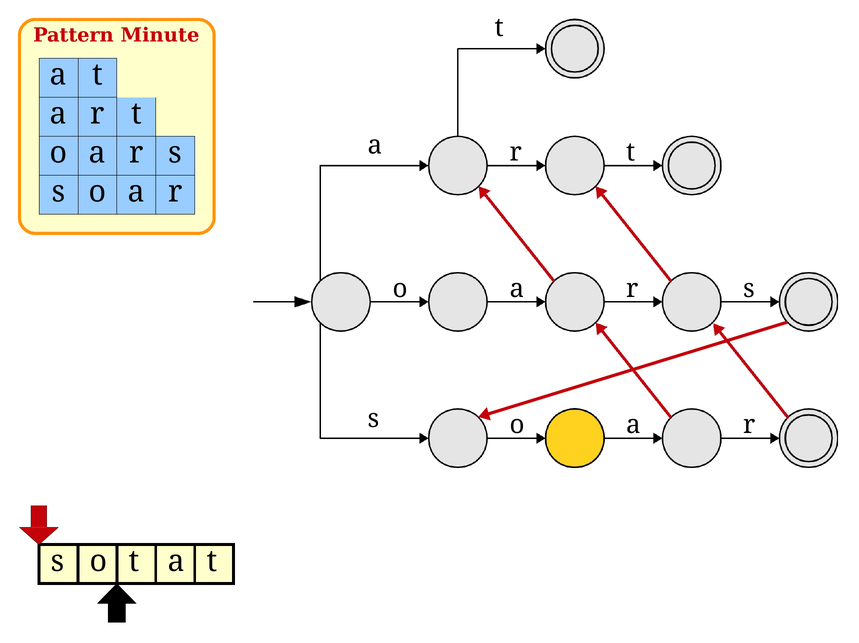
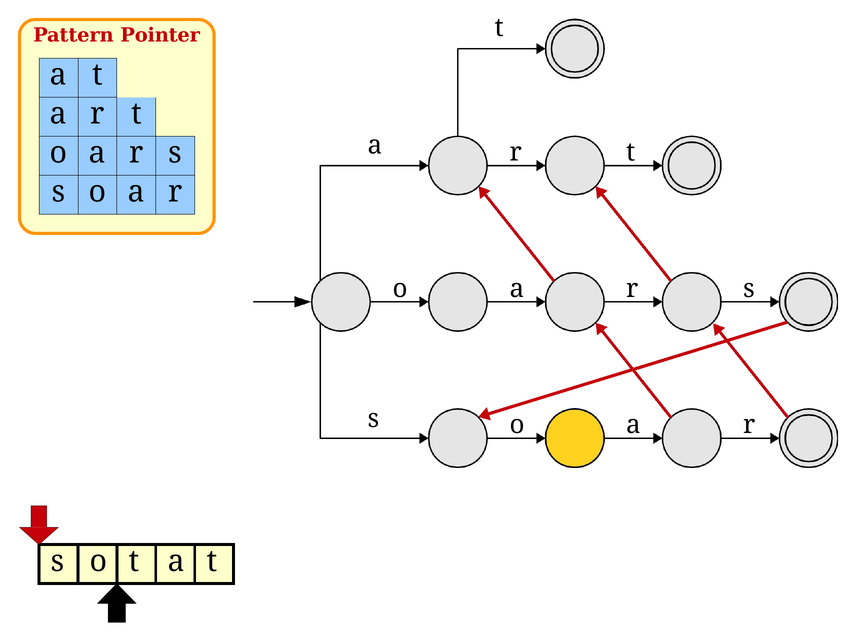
Minute: Minute -> Pointer
